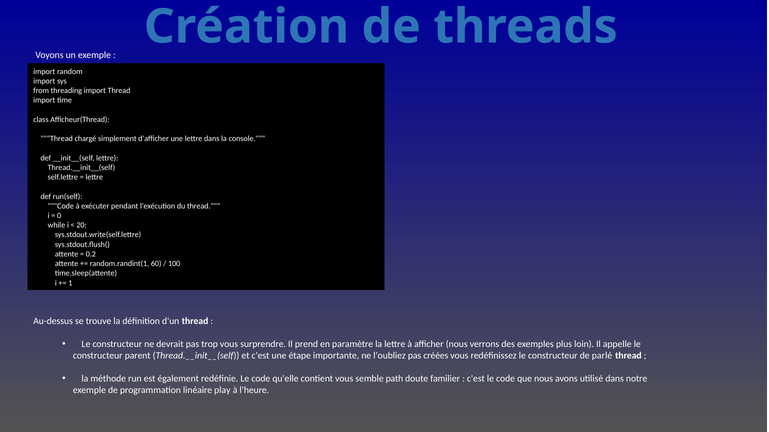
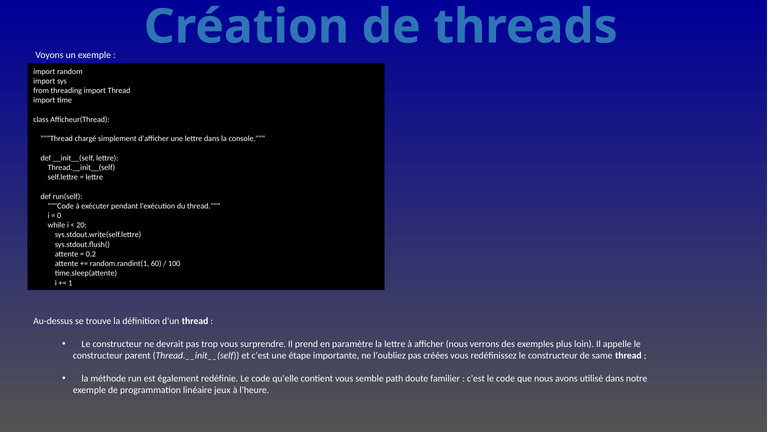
parlé: parlé -> same
play: play -> jeux
